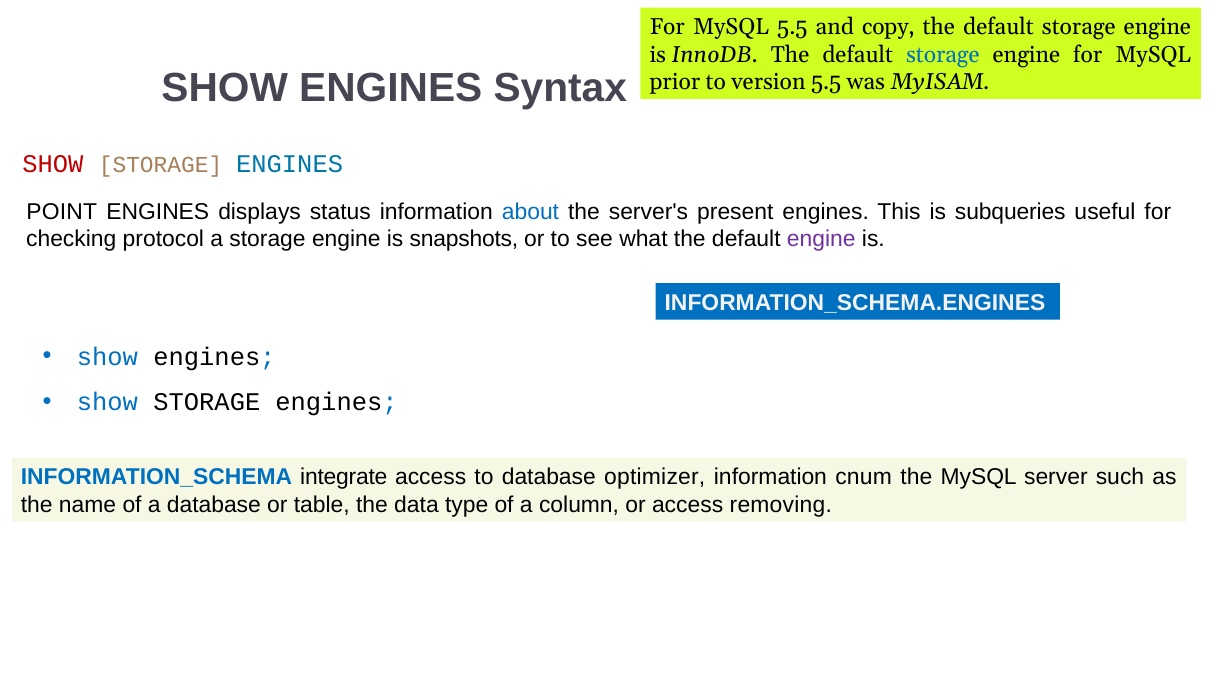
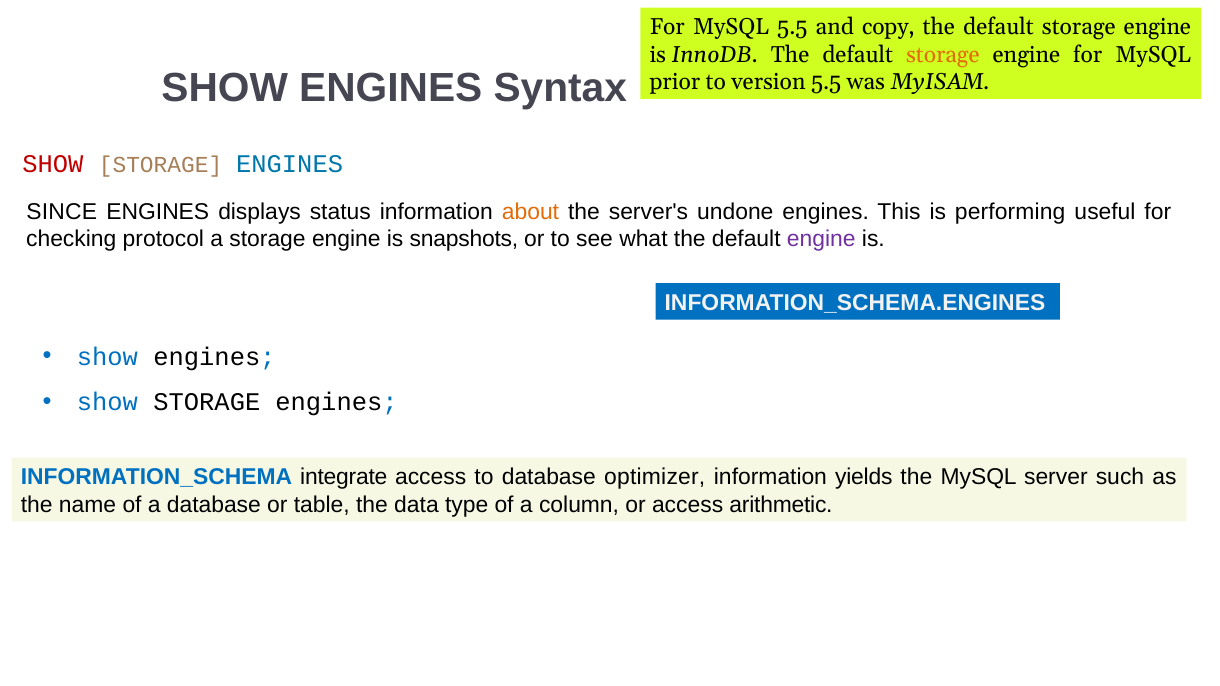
storage at (943, 55) colour: blue -> orange
POINT: POINT -> SINCE
about colour: blue -> orange
present: present -> undone
subqueries: subqueries -> performing
cnum: cnum -> yields
removing: removing -> arithmetic
